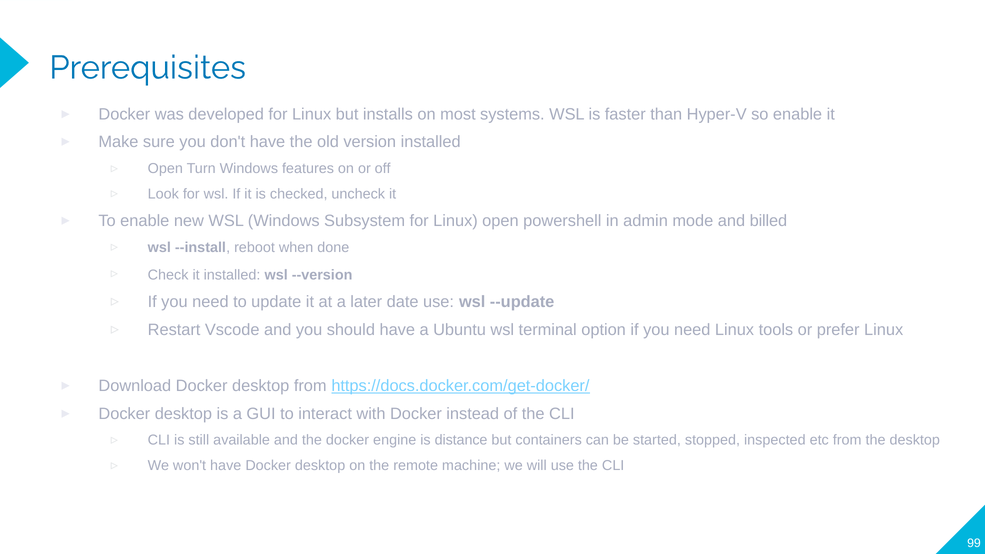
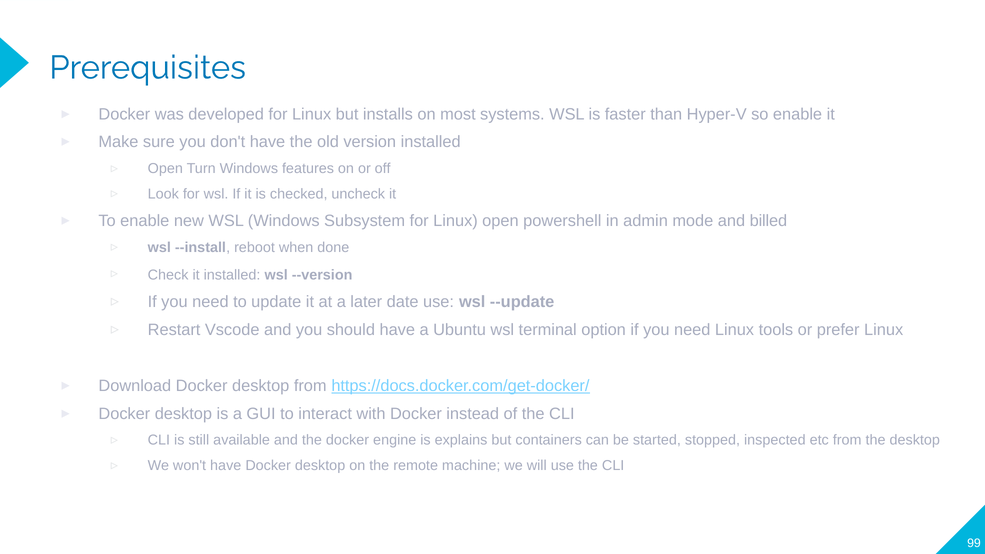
distance: distance -> explains
